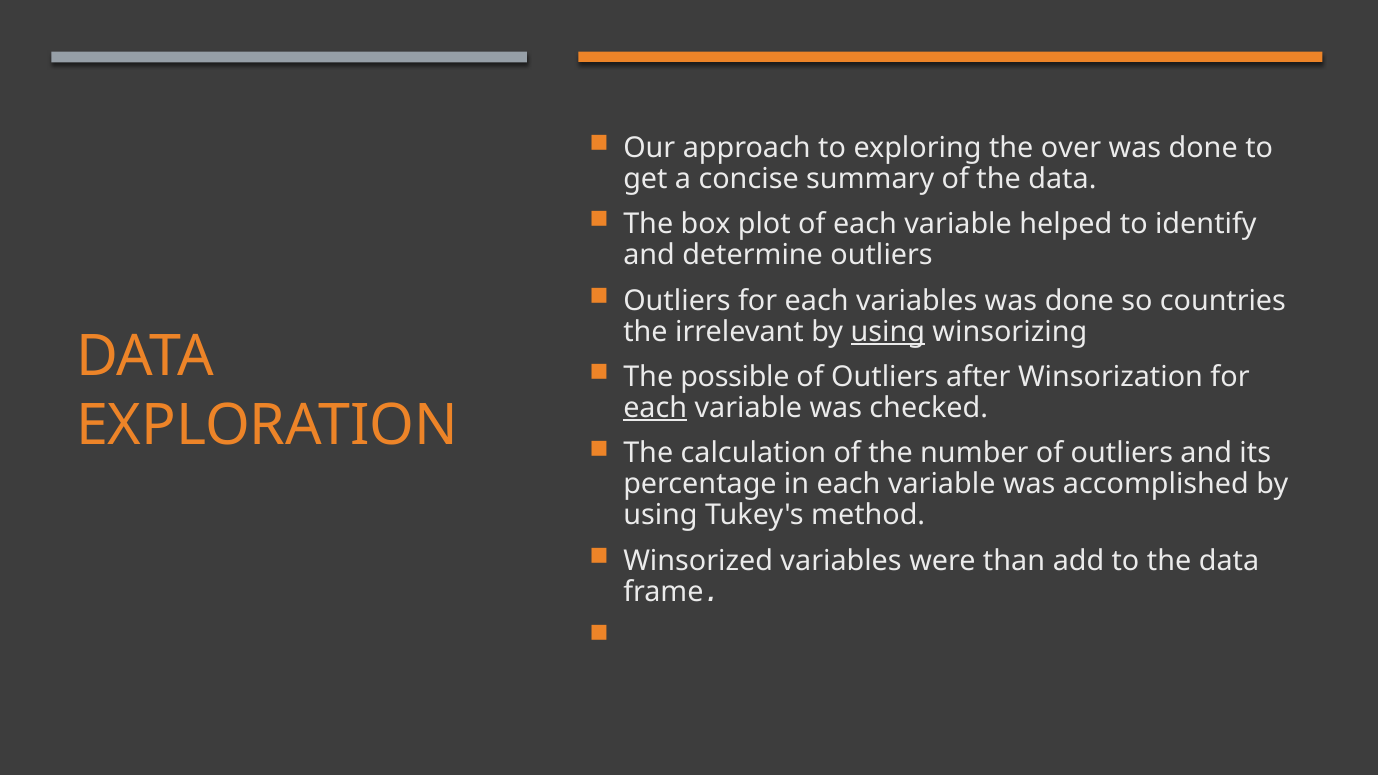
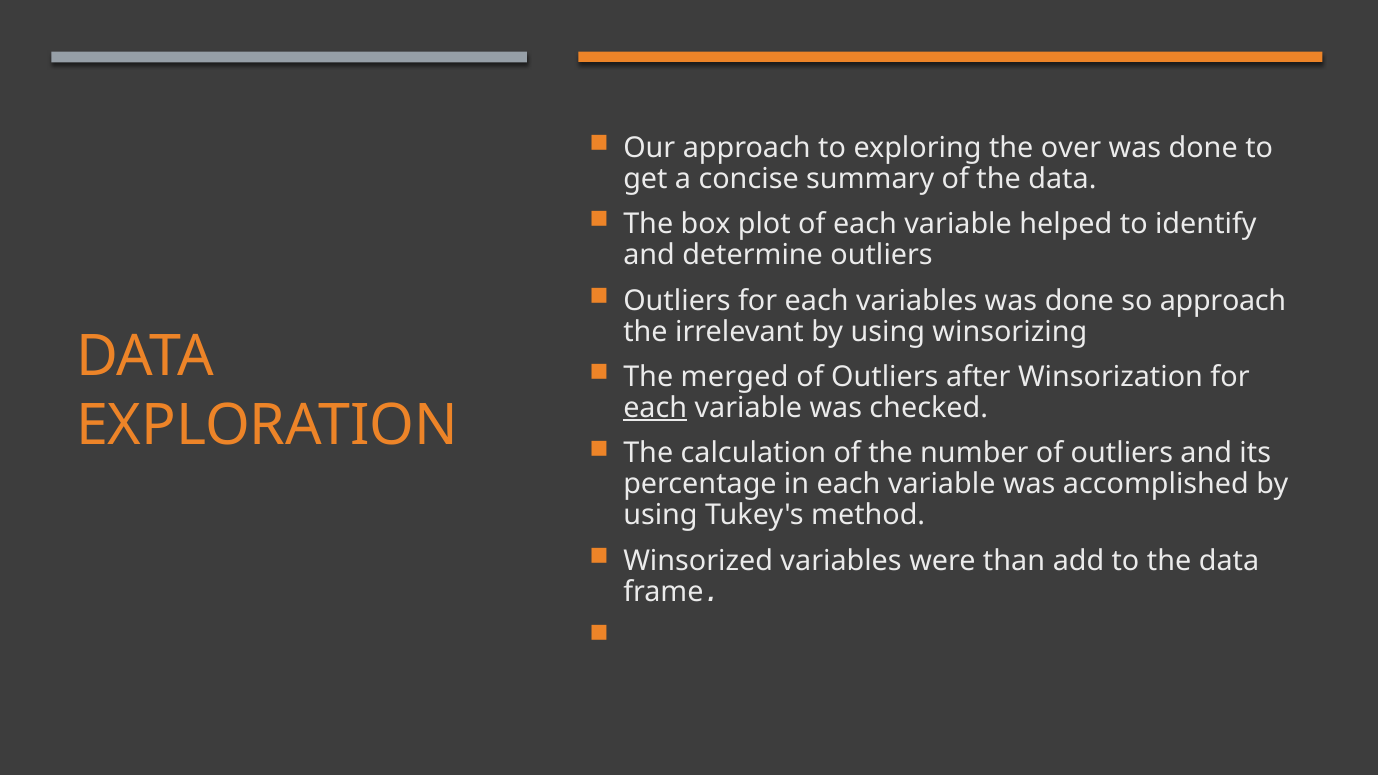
so countries: countries -> approach
using at (888, 332) underline: present -> none
possible: possible -> merged
